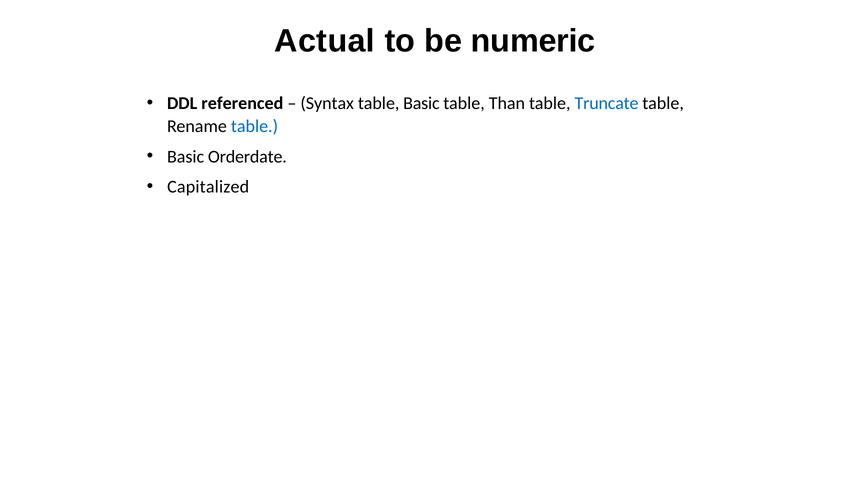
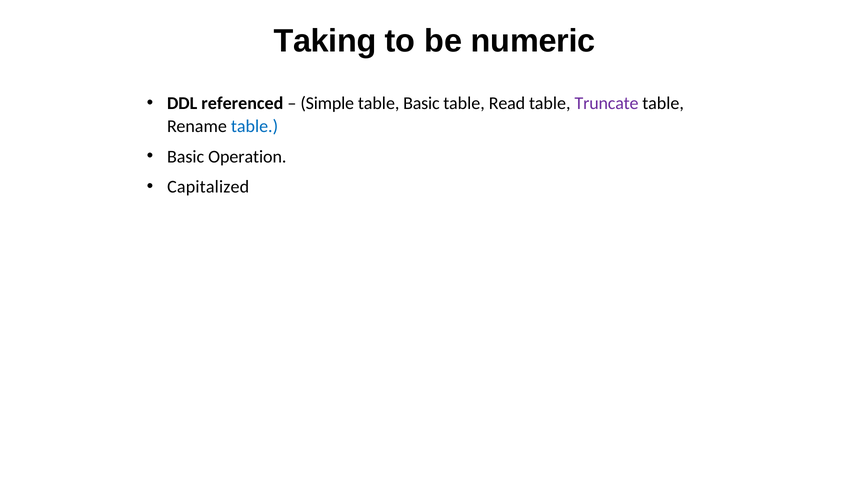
Actual: Actual -> Taking
Syntax: Syntax -> Simple
Than: Than -> Read
Truncate colour: blue -> purple
Orderdate: Orderdate -> Operation
